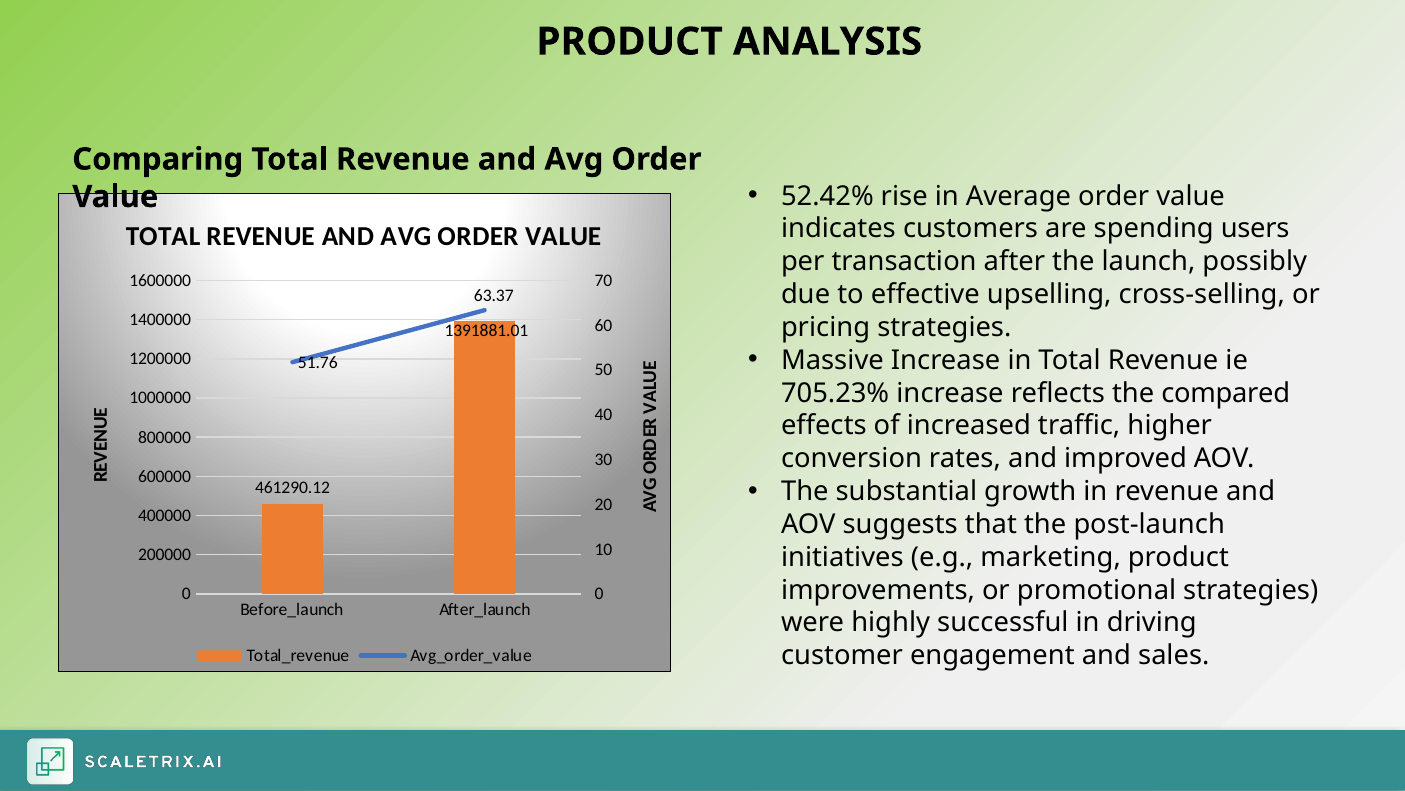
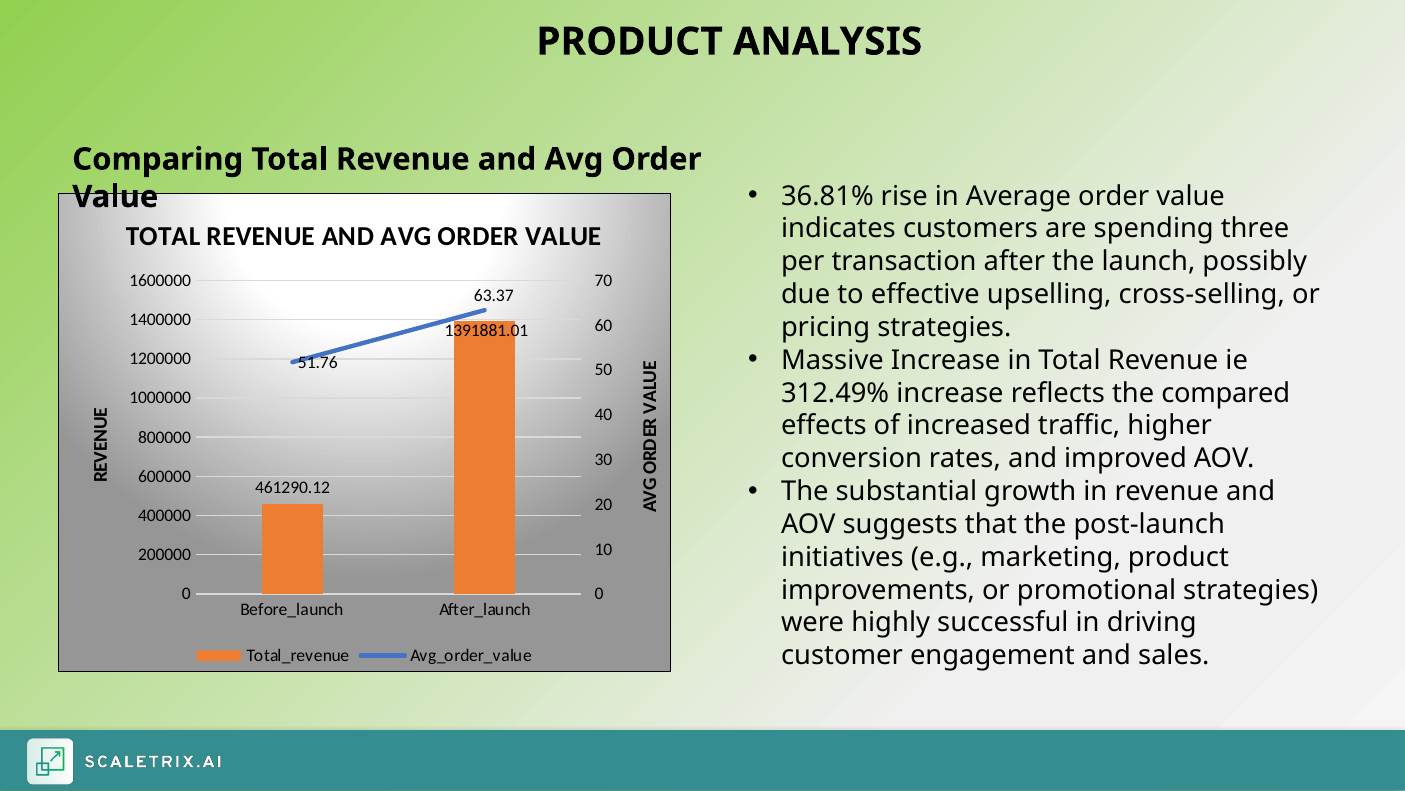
52.42%: 52.42% -> 36.81%
users: users -> three
705.23%: 705.23% -> 312.49%
